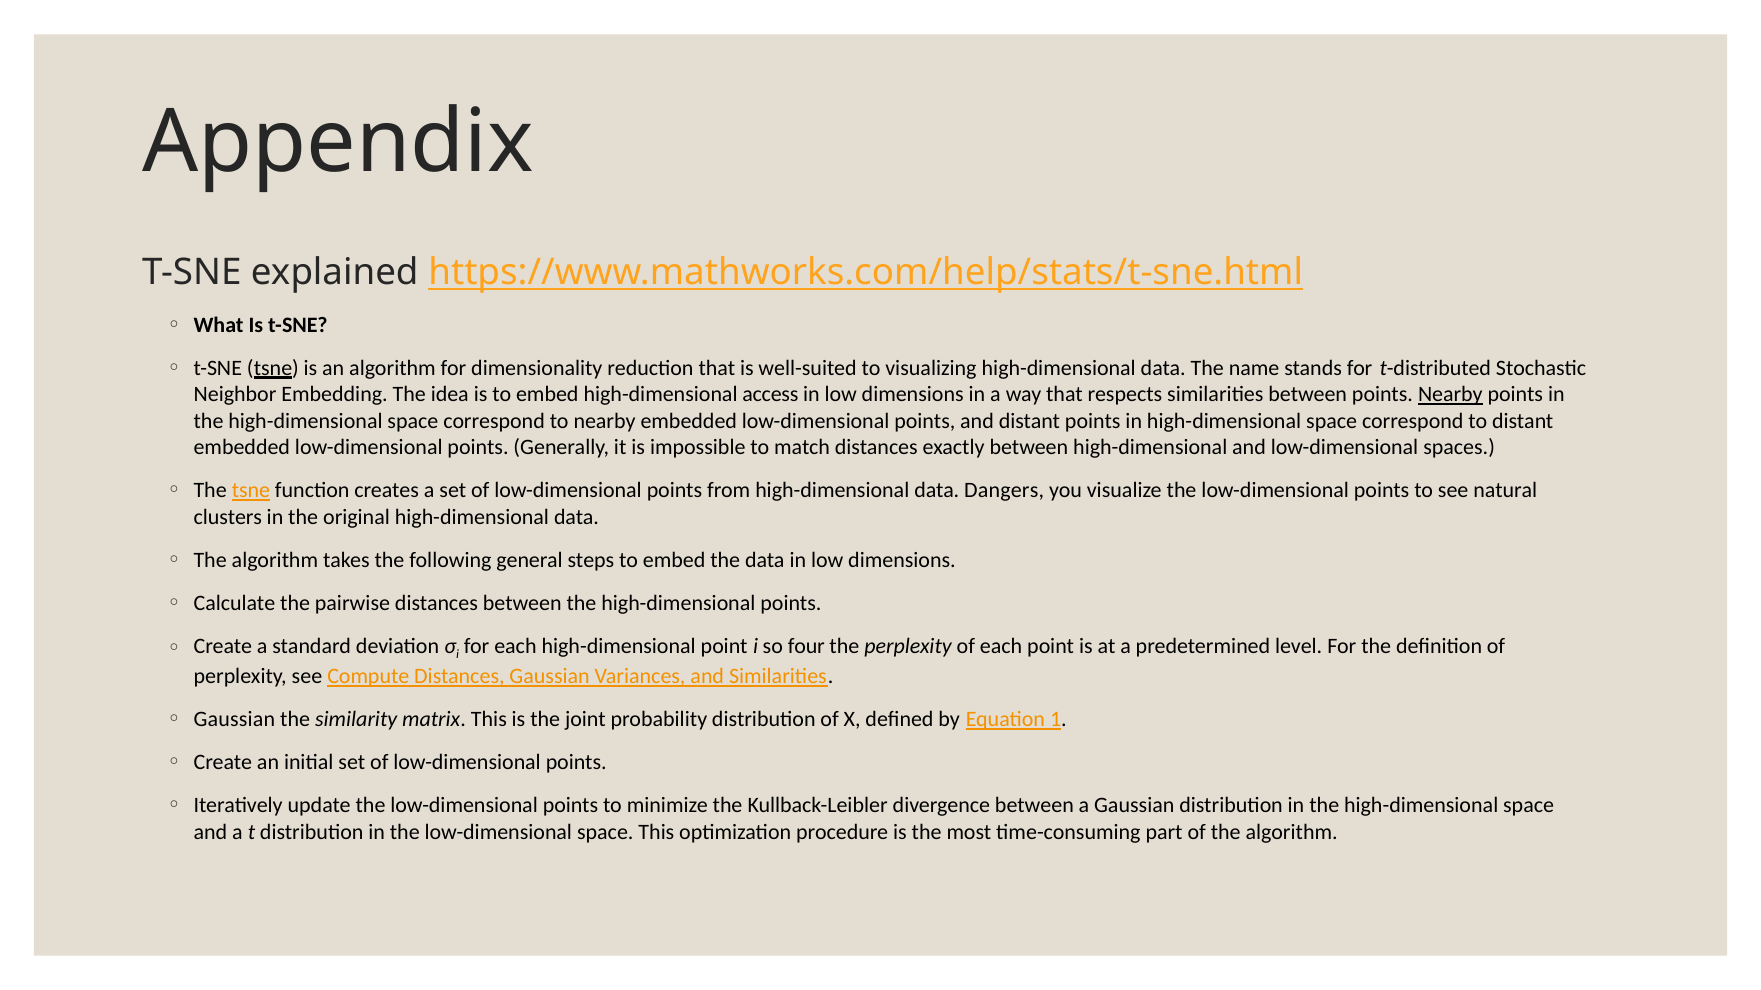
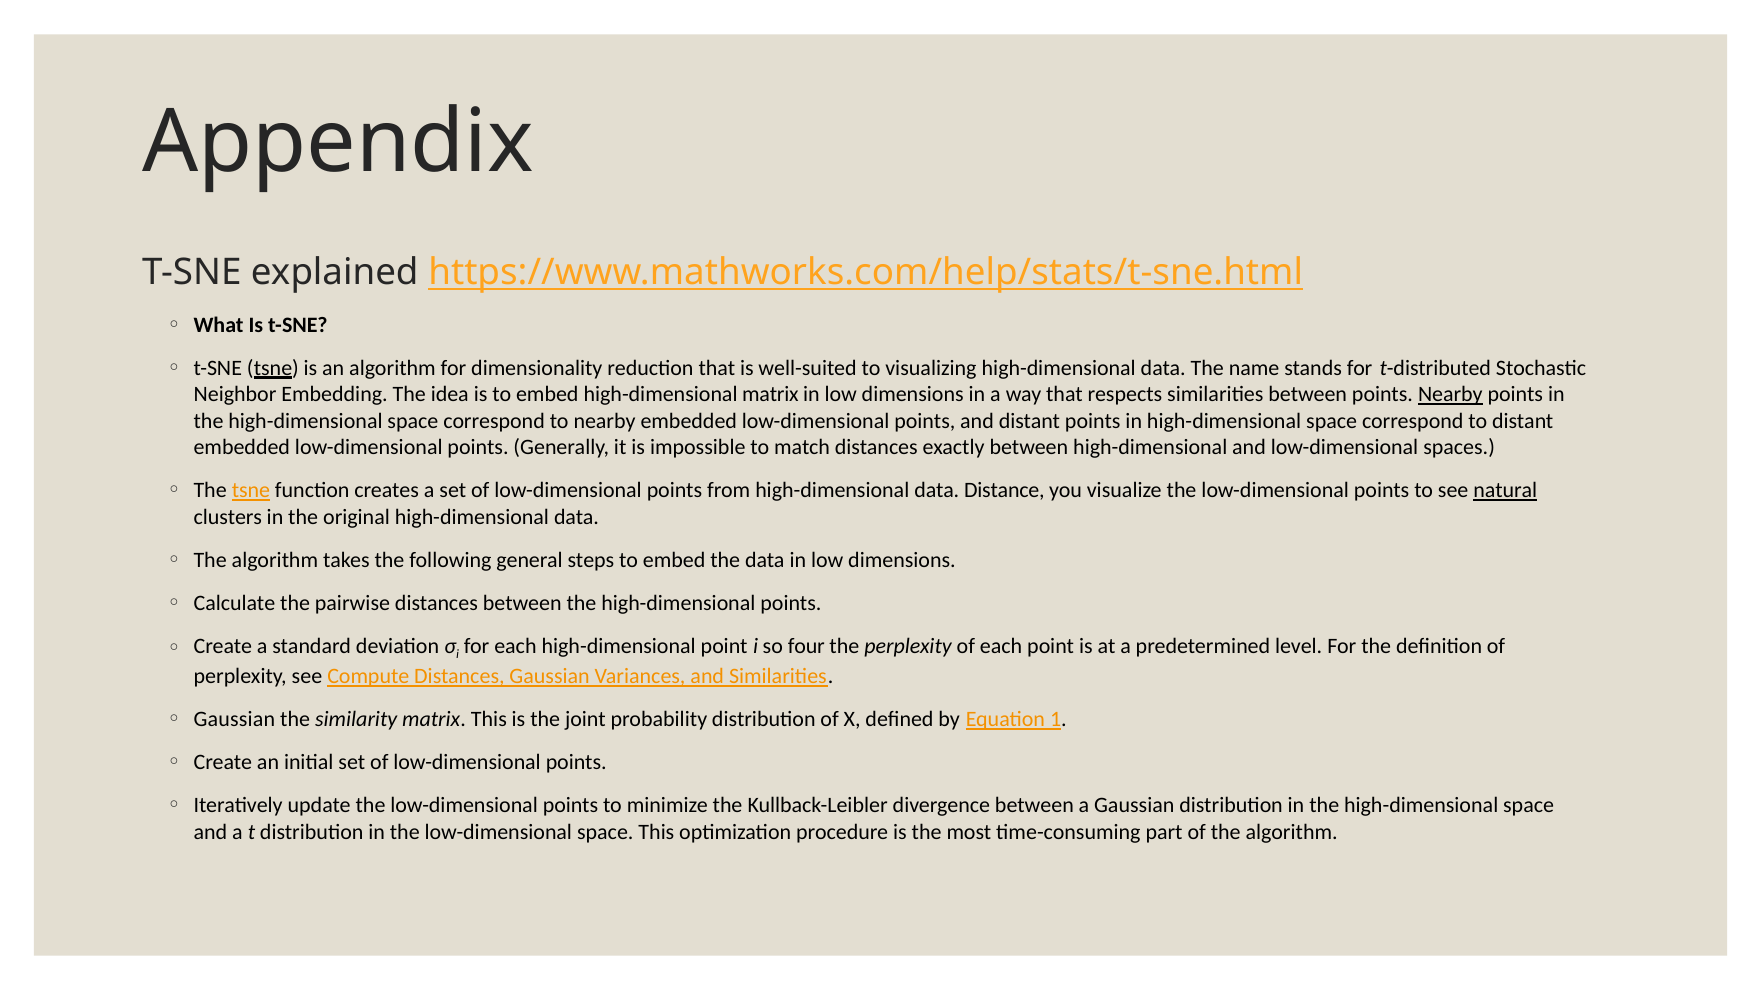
high-dimensional access: access -> matrix
Dangers: Dangers -> Distance
natural underline: none -> present
